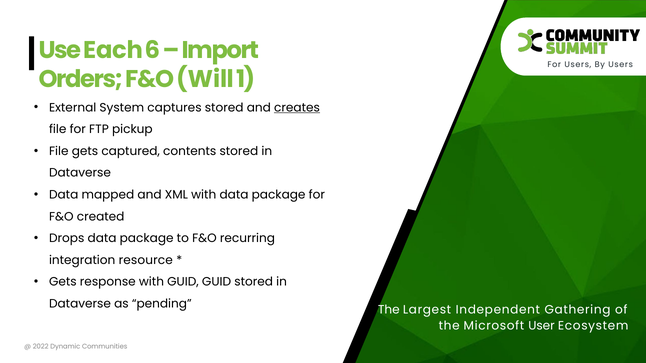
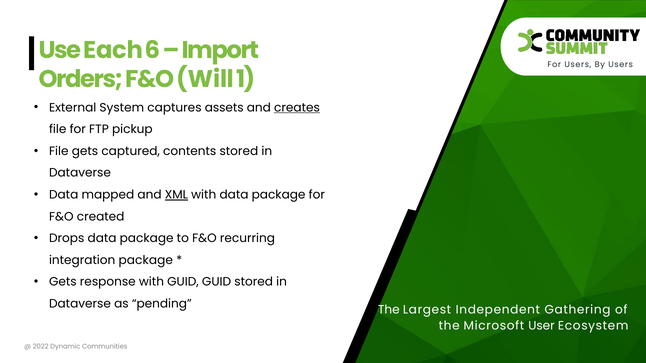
captures stored: stored -> assets
XML underline: none -> present
integration resource: resource -> package
